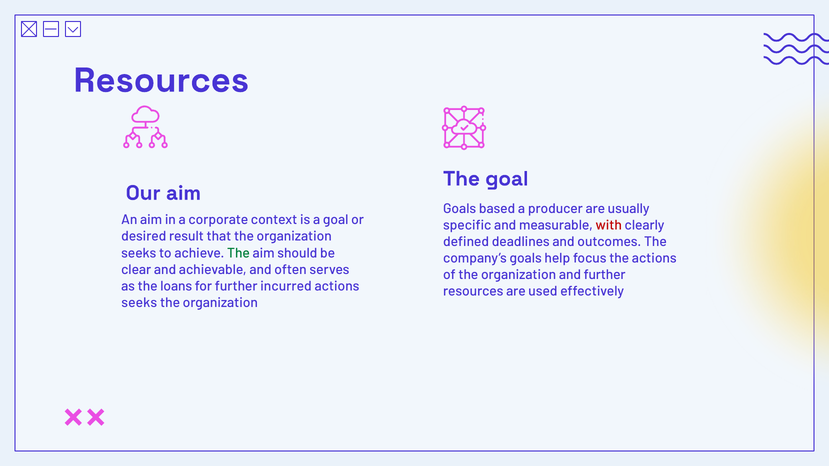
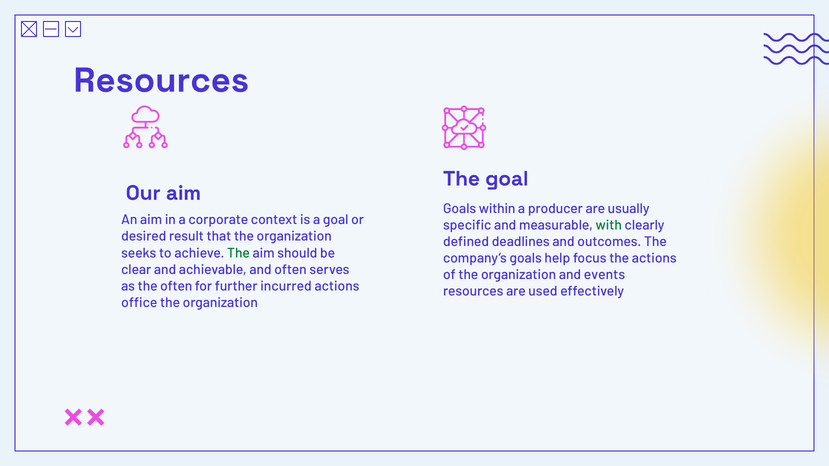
based: based -> within
with colour: red -> green
and further: further -> events
the loans: loans -> often
seeks at (139, 303): seeks -> office
